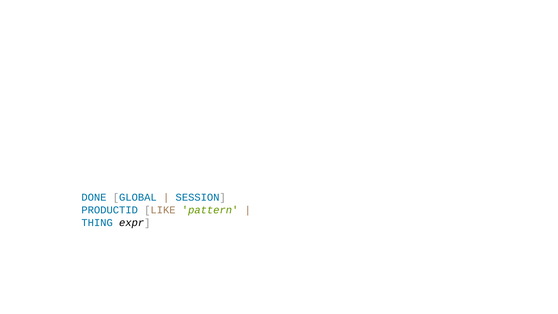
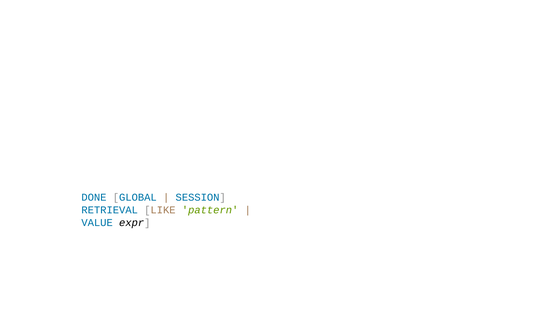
PRODUCTID: PRODUCTID -> RETRIEVAL
THING: THING -> VALUE
